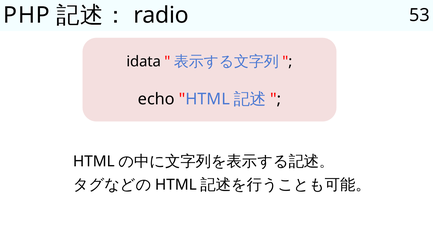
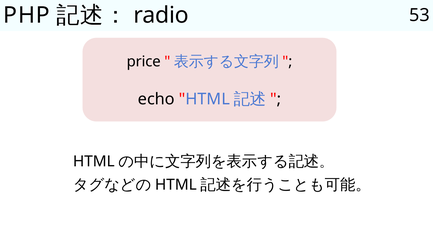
idata: idata -> price
